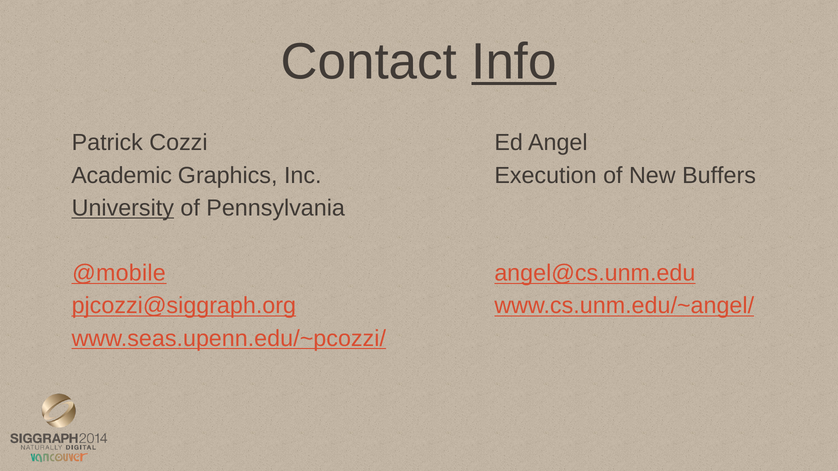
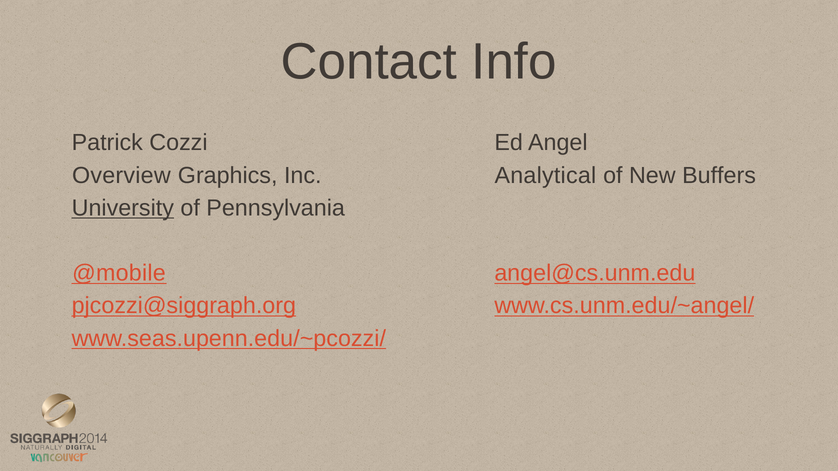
Info underline: present -> none
Academic: Academic -> Overview
Execution: Execution -> Analytical
